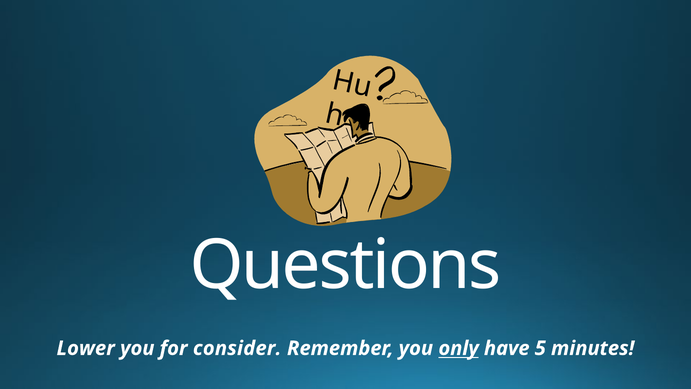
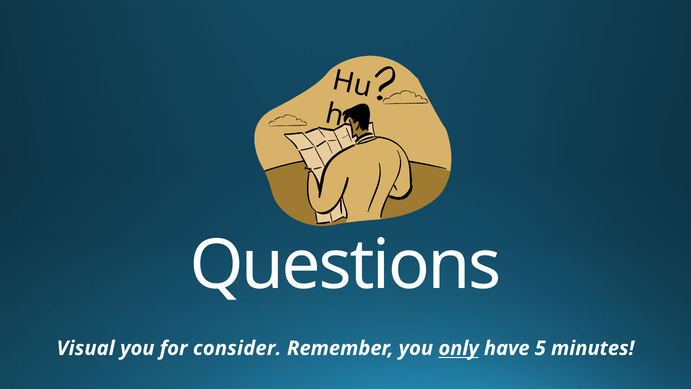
Lower: Lower -> Visual
